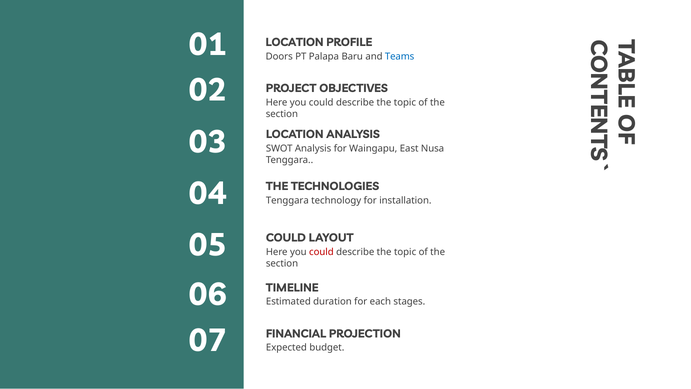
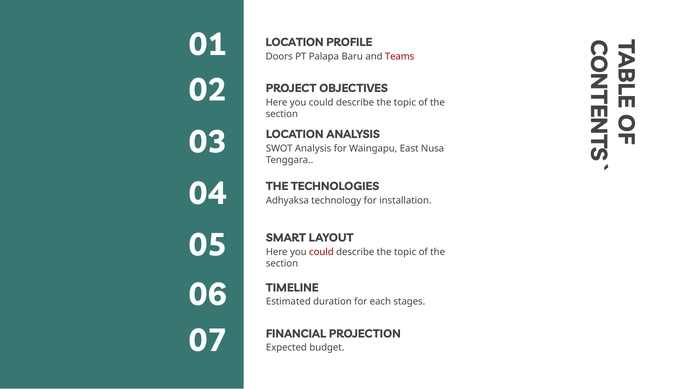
Teams colour: blue -> red
Tenggara at (287, 200): Tenggara -> Adhyaksa
COULD at (286, 238): COULD -> SMART
